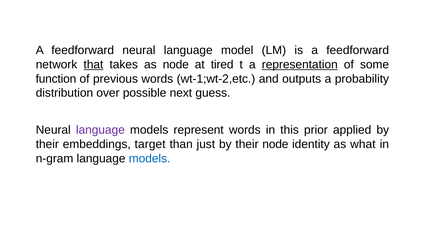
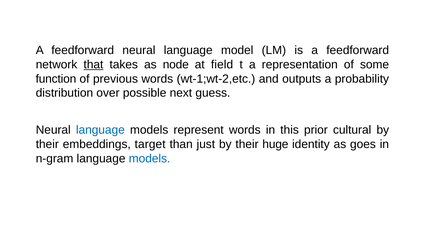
tired: tired -> field
representation underline: present -> none
language at (100, 130) colour: purple -> blue
applied: applied -> cultural
their node: node -> huge
what: what -> goes
